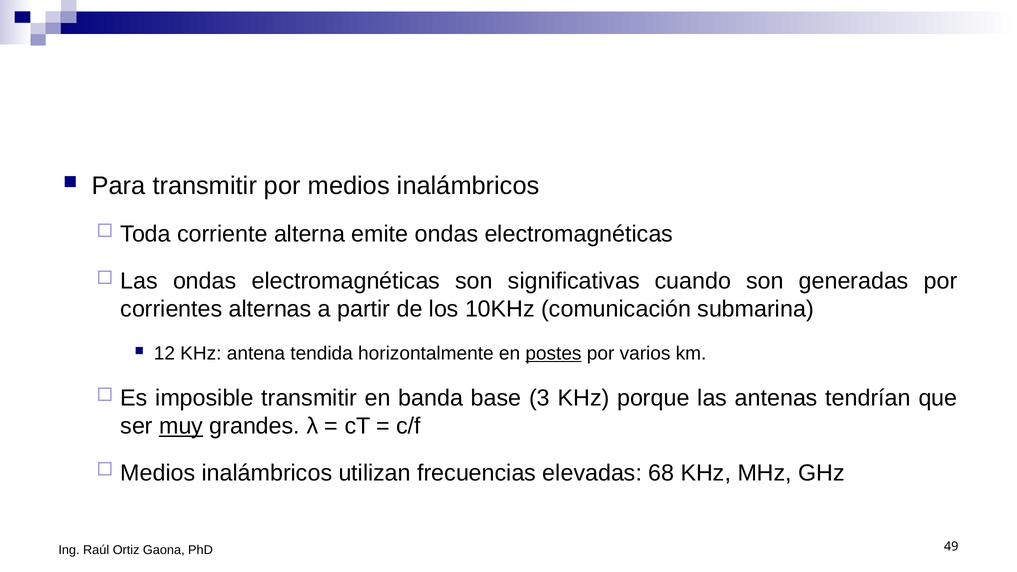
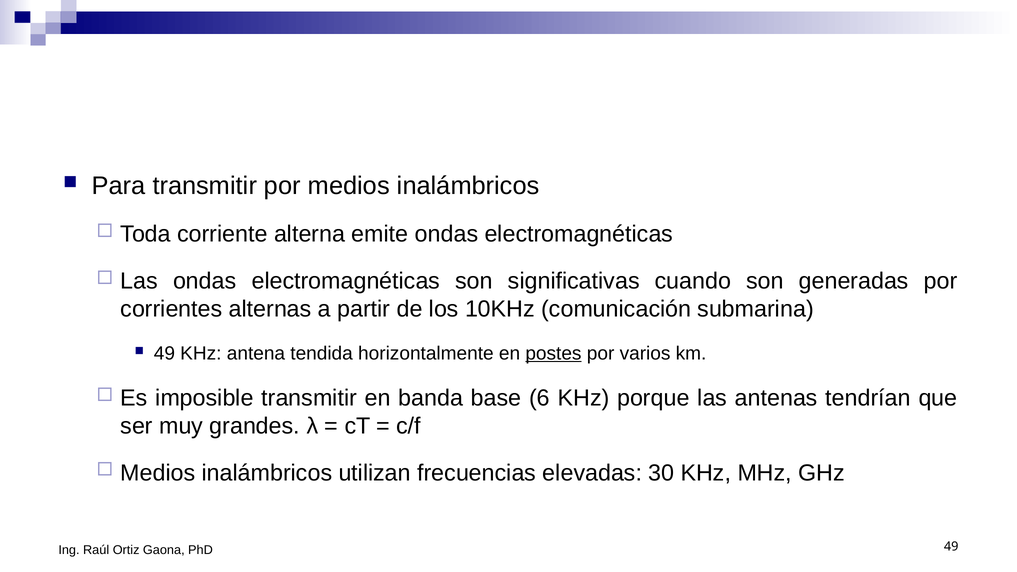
12 at (164, 353): 12 -> 49
3: 3 -> 6
muy underline: present -> none
68: 68 -> 30
